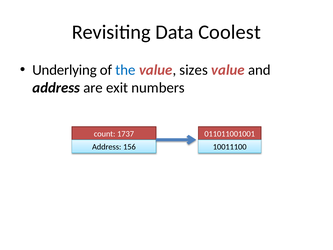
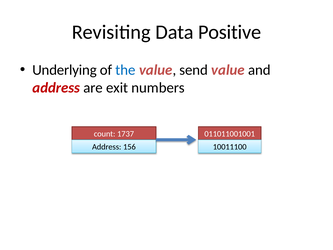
Coolest: Coolest -> Positive
sizes: sizes -> send
address at (56, 88) colour: black -> red
